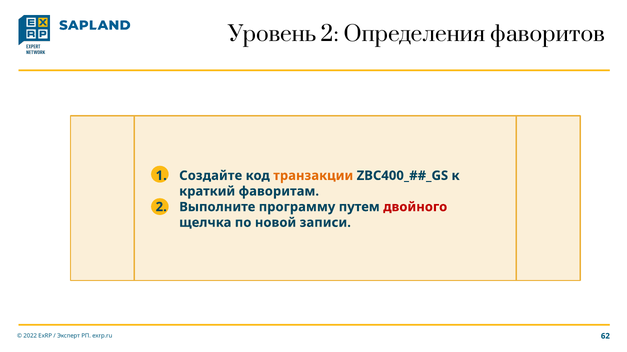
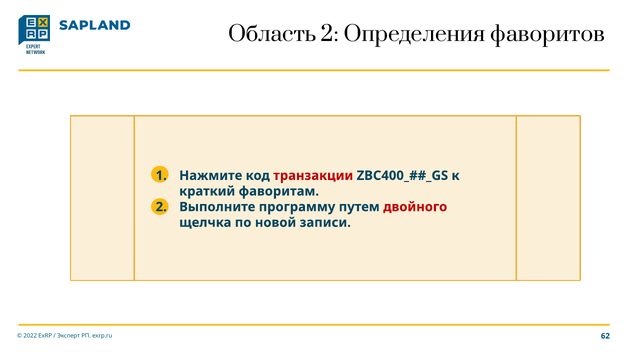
Уровень: Уровень -> Область
Создайте: Создайте -> Нажмите
транзакции colour: orange -> red
